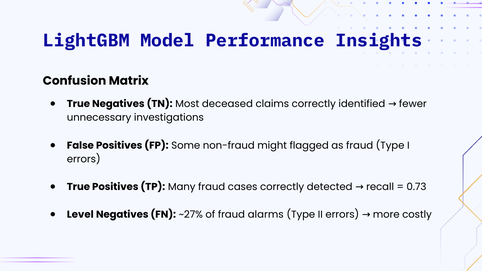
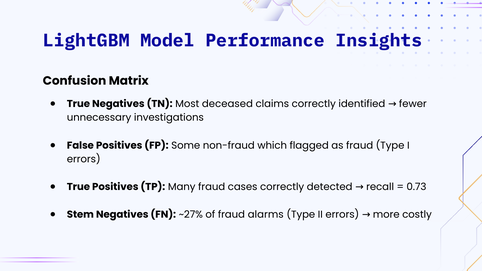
might: might -> which
Level: Level -> Stem
